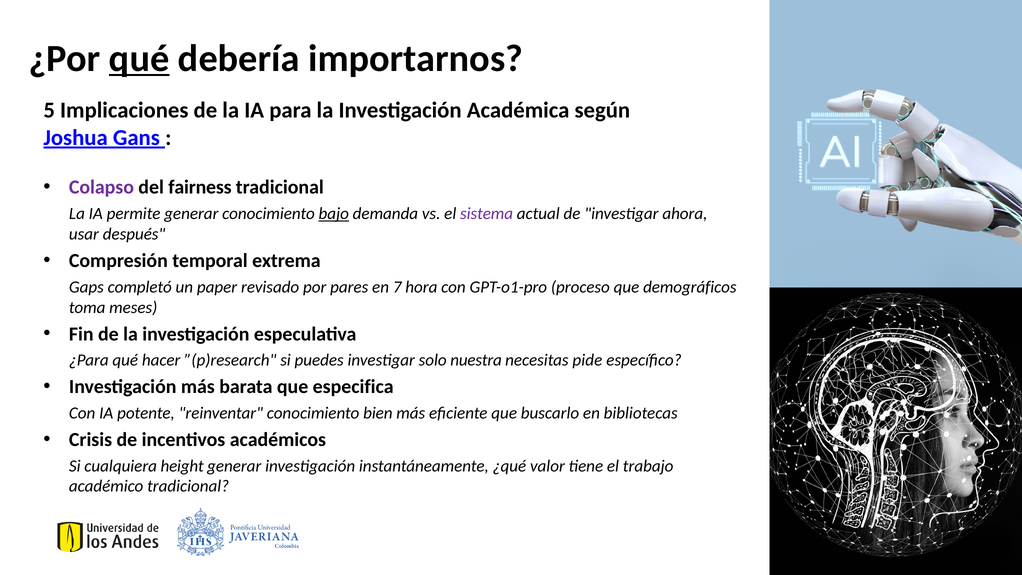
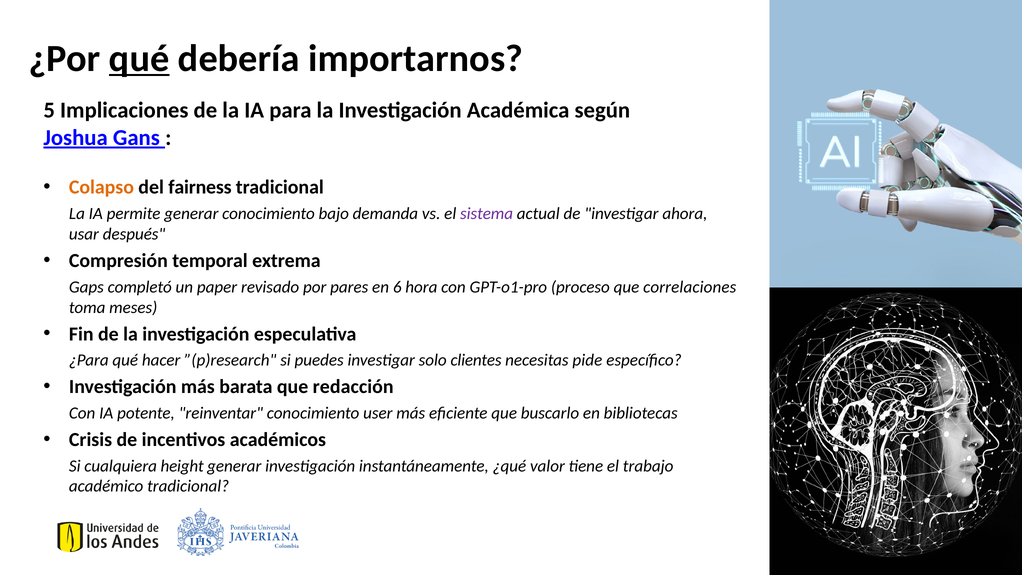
Colapso colour: purple -> orange
bajo underline: present -> none
7: 7 -> 6
demográficos: demográficos -> correlaciones
nuestra: nuestra -> clientes
especifica: especifica -> redacción
bien: bien -> user
